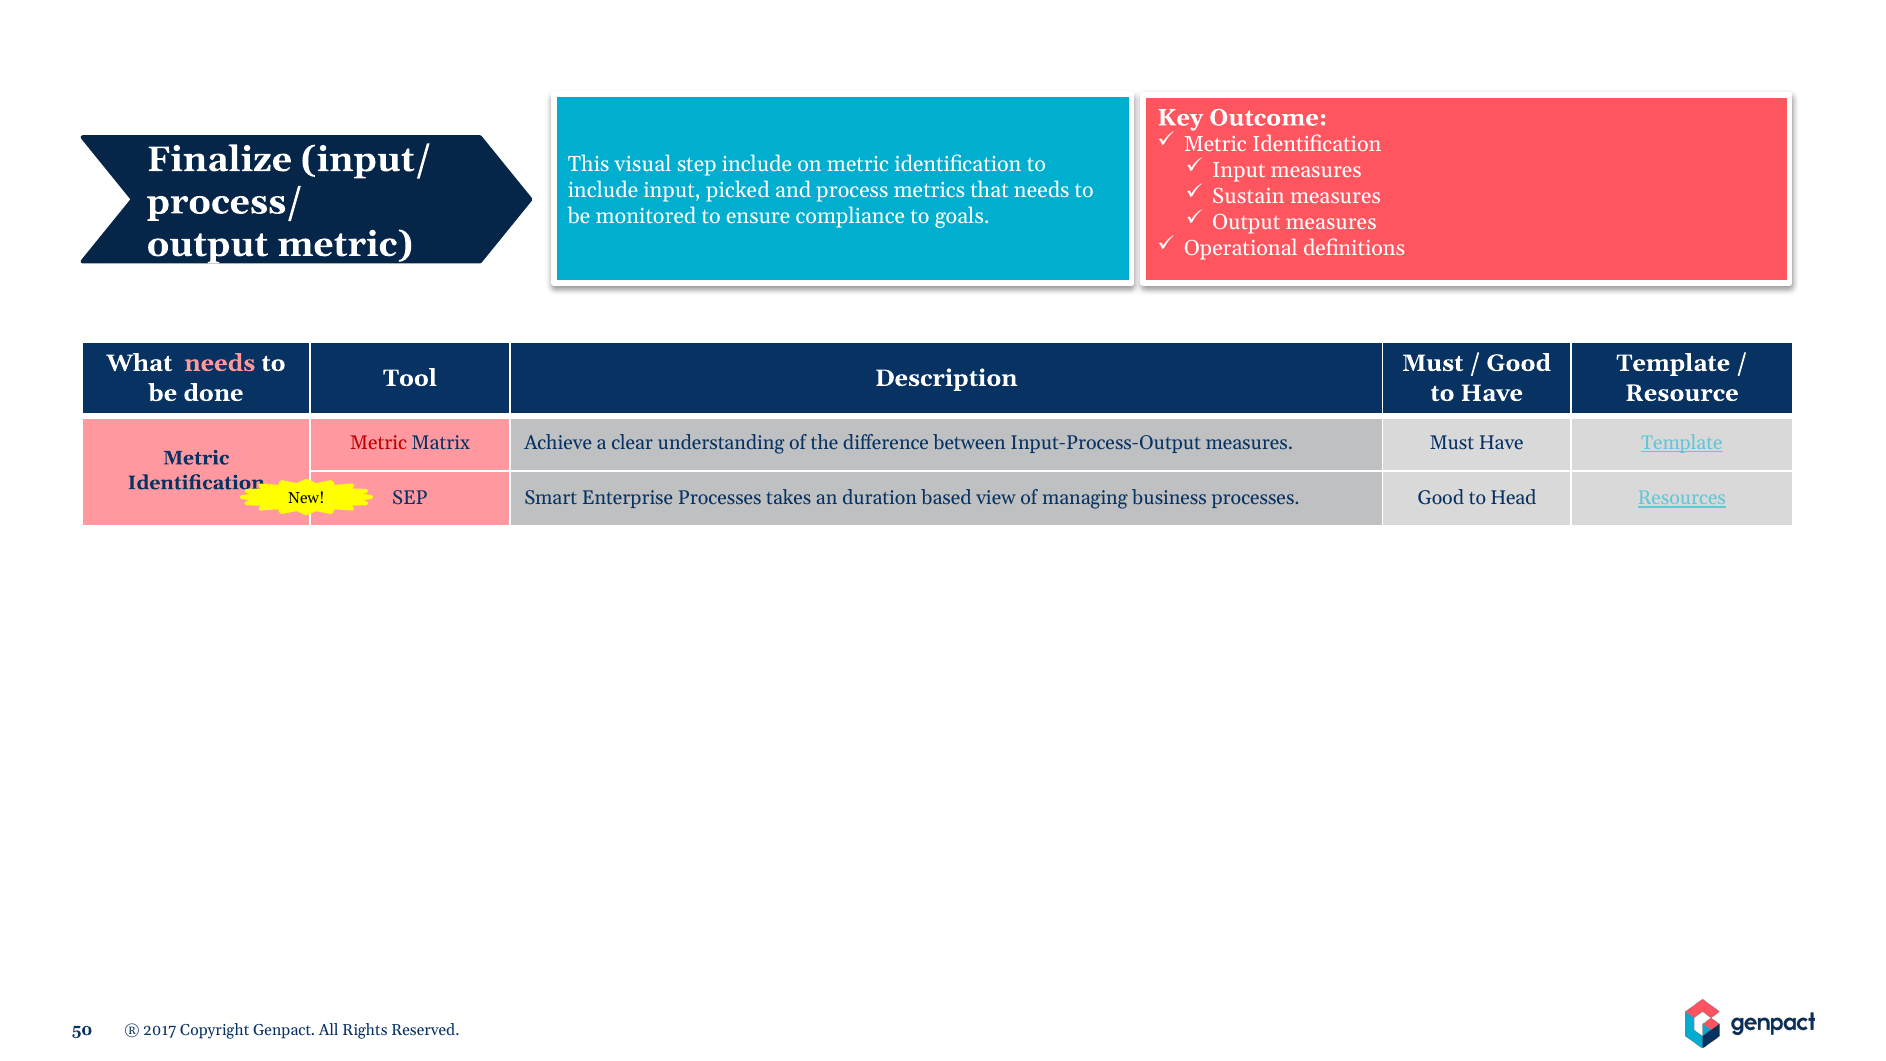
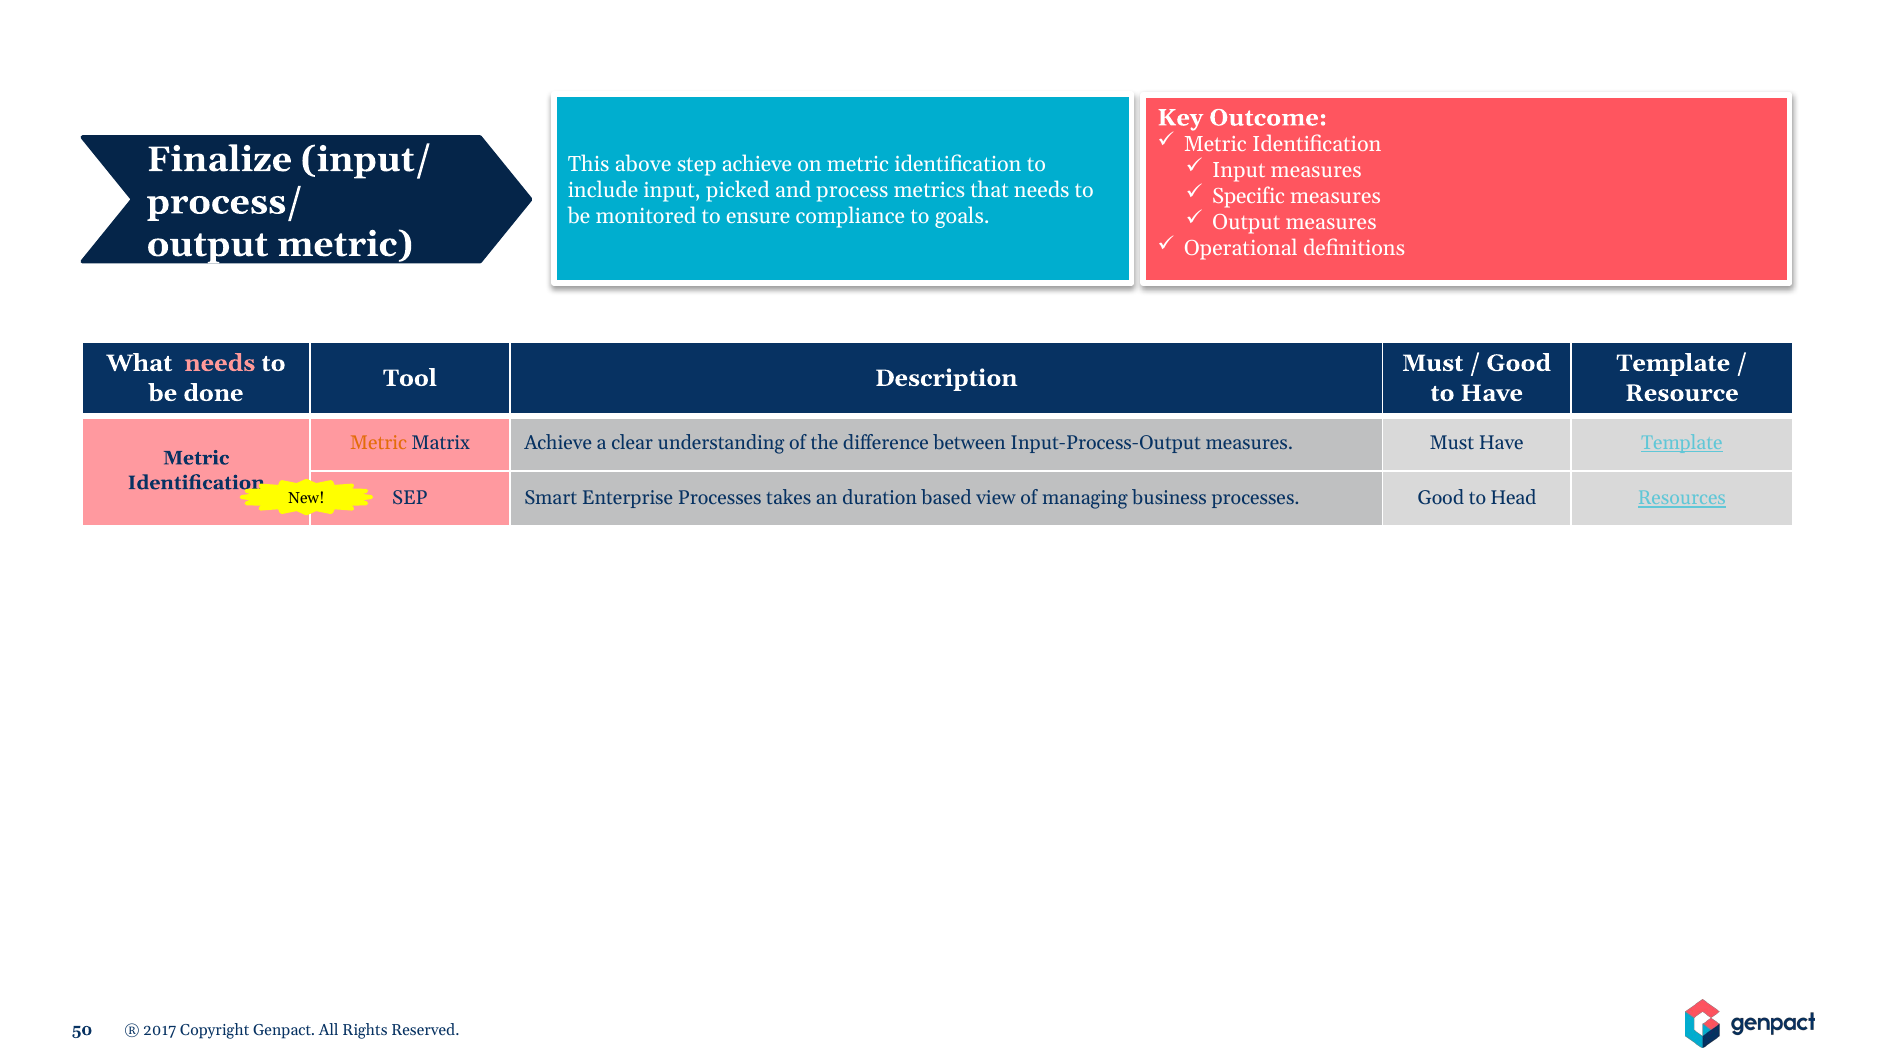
visual: visual -> above
step include: include -> achieve
Sustain: Sustain -> Specific
Metric at (378, 443) colour: red -> orange
